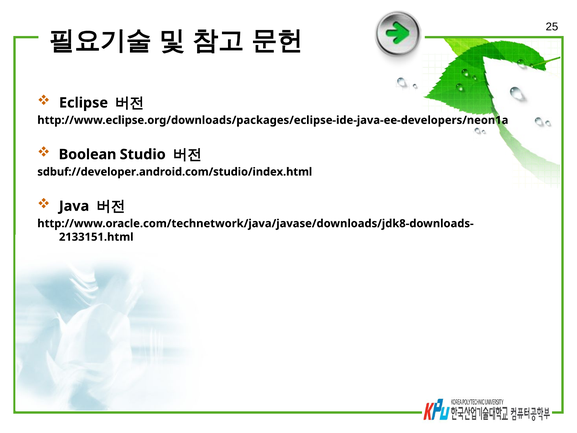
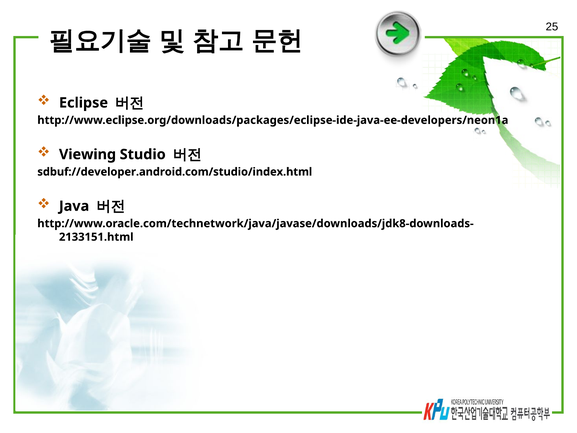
Boolean: Boolean -> Viewing
